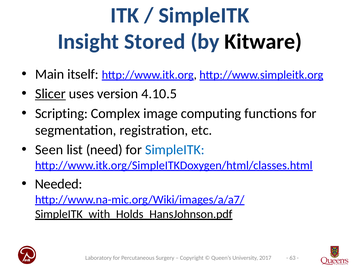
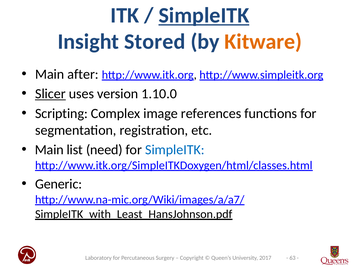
SimpleITK at (204, 15) underline: none -> present
Kitware colour: black -> orange
itself: itself -> after
4.10.5: 4.10.5 -> 1.10.0
computing: computing -> references
Seen at (49, 150): Seen -> Main
Needed: Needed -> Generic
SimpleITK_with_Holds_HansJohnson.pdf: SimpleITK_with_Holds_HansJohnson.pdf -> SimpleITK_with_Least_HansJohnson.pdf
